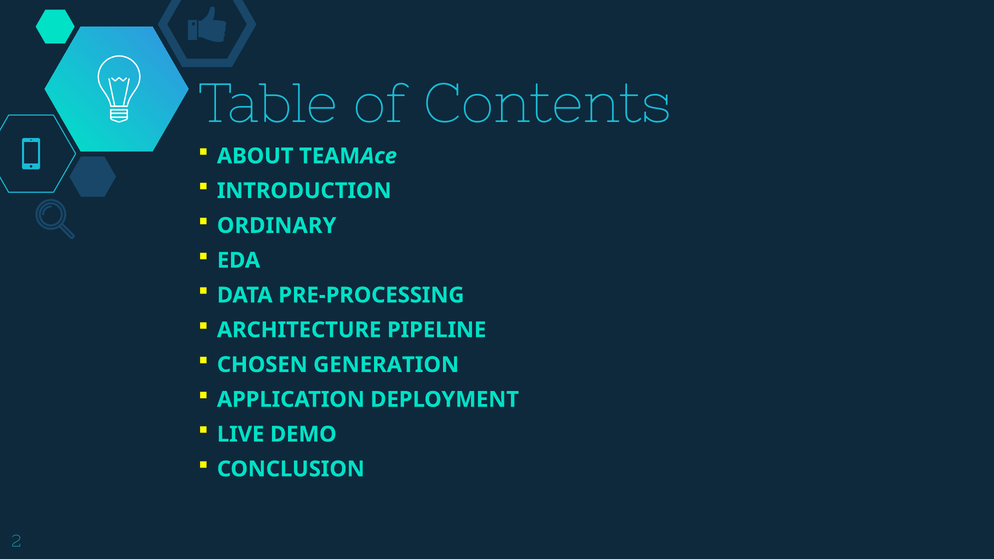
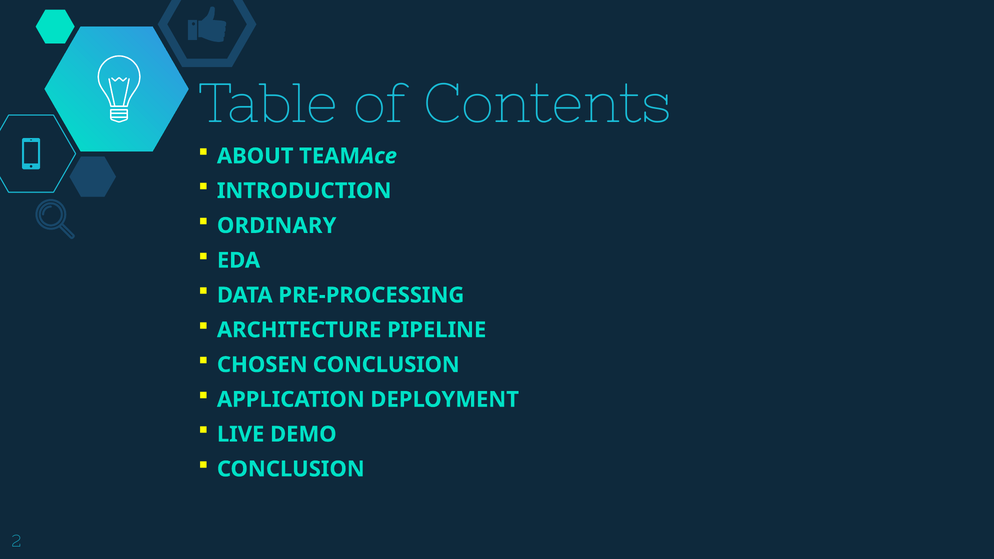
CHOSEN GENERATION: GENERATION -> CONCLUSION
